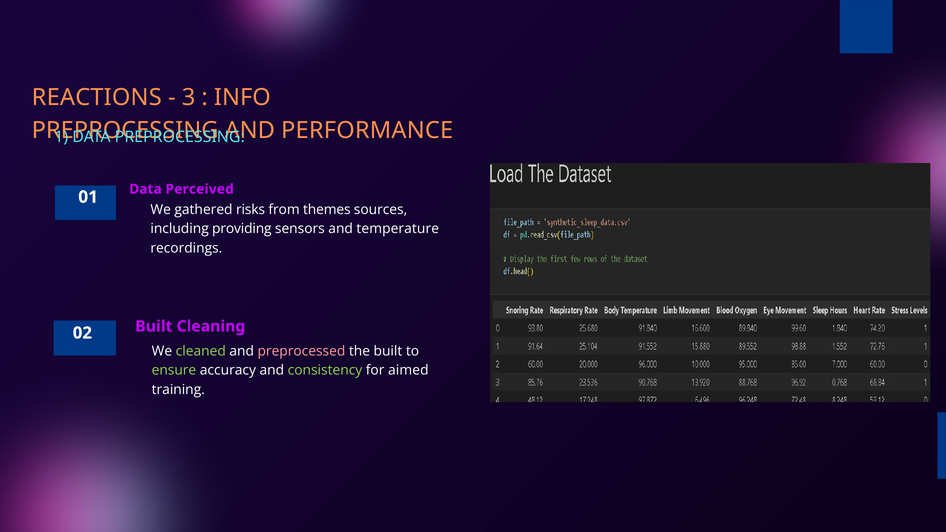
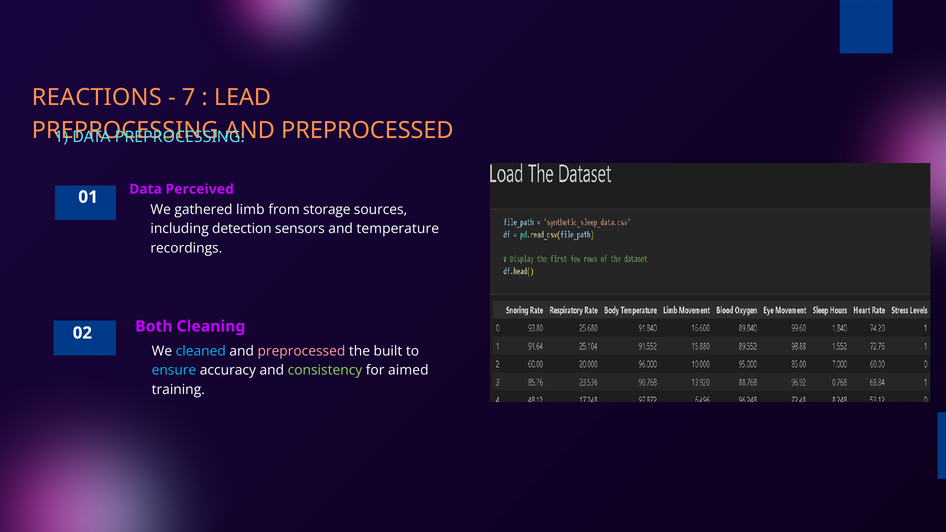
3: 3 -> 7
INFO: INFO -> LEAD
PERFORMANCE at (367, 130): PERFORMANCE -> PREPROCESSED
risks: risks -> limb
themes: themes -> storage
providing: providing -> detection
02 Built: Built -> Both
cleaned colour: light green -> light blue
ensure colour: light green -> light blue
